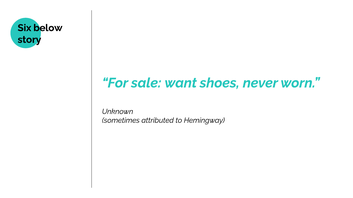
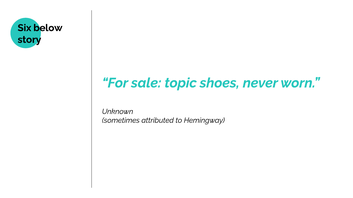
want: want -> topic
